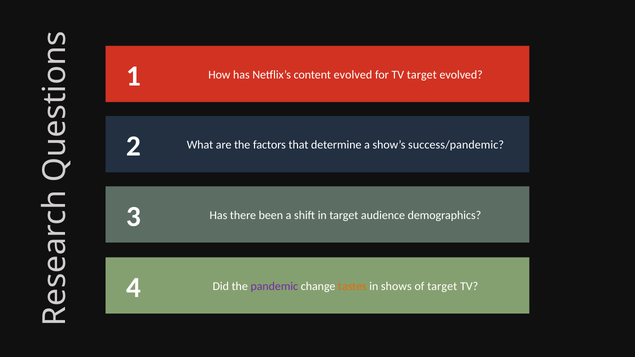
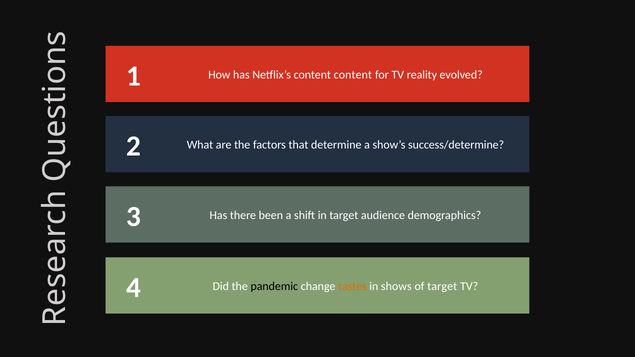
content evolved: evolved -> content
TV target: target -> reality
success/pandemic: success/pandemic -> success/determine
pandemic colour: purple -> black
